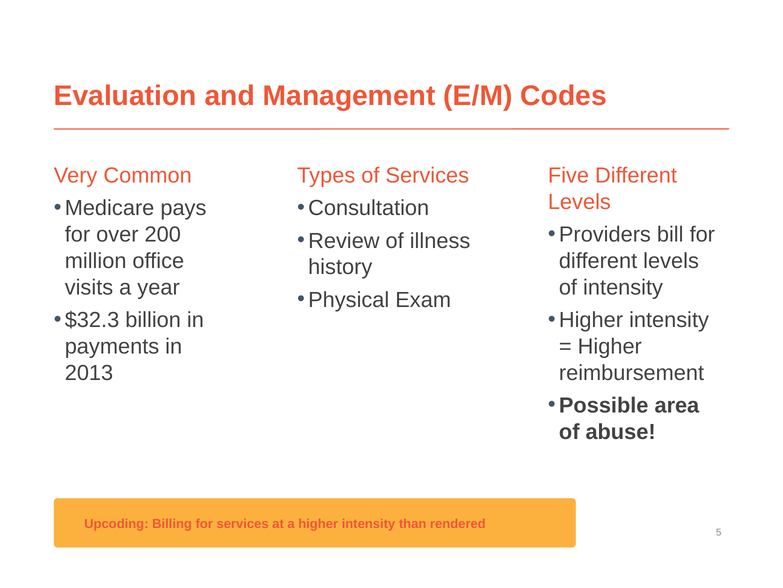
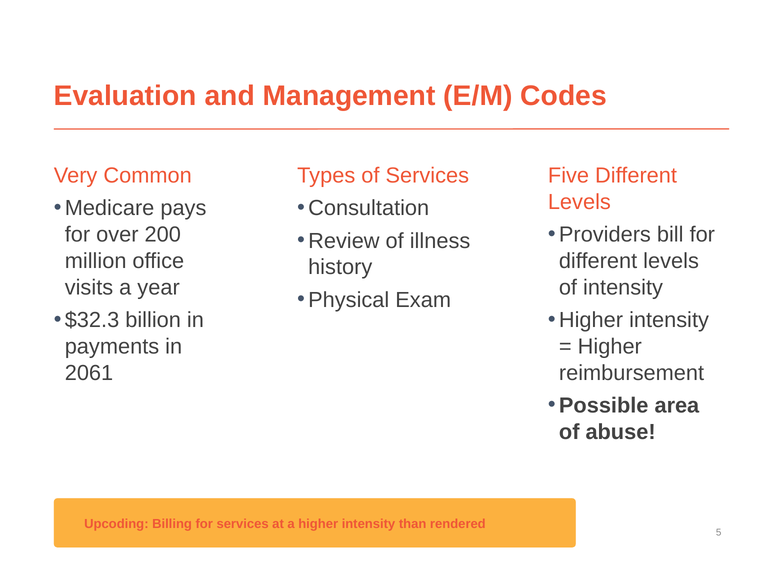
2013: 2013 -> 2061
